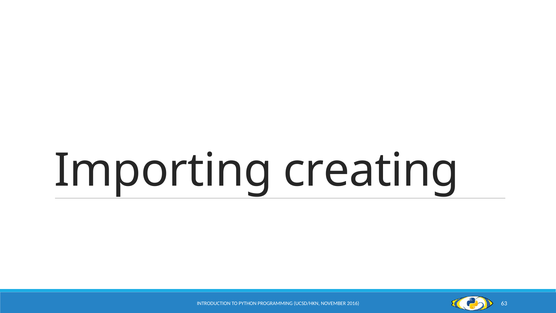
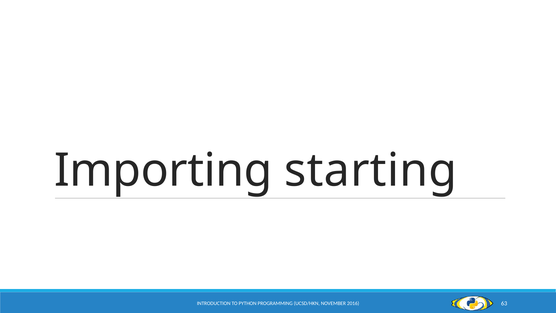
creating: creating -> starting
